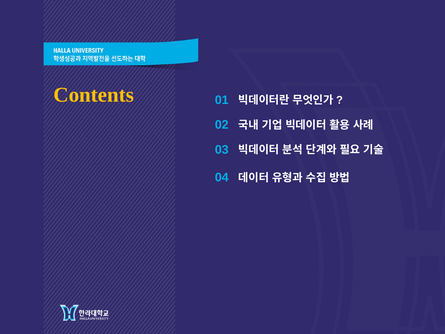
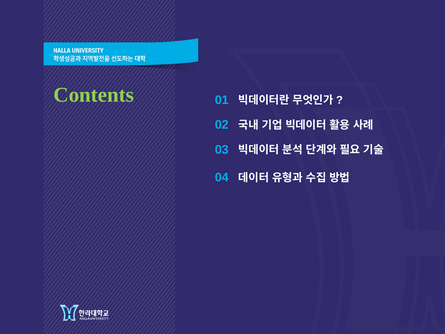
Contents colour: yellow -> light green
